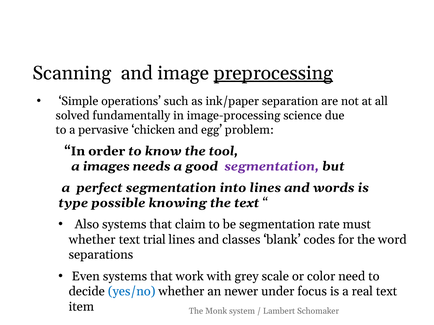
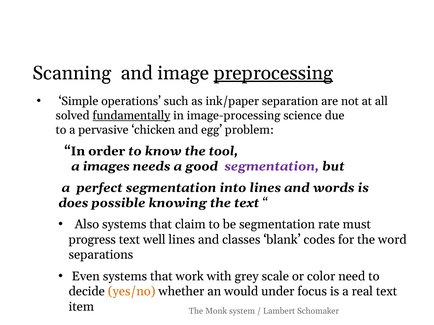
fundamentally underline: none -> present
type: type -> does
whether at (92, 240): whether -> progress
trial: trial -> well
yes/no colour: blue -> orange
newer: newer -> would
